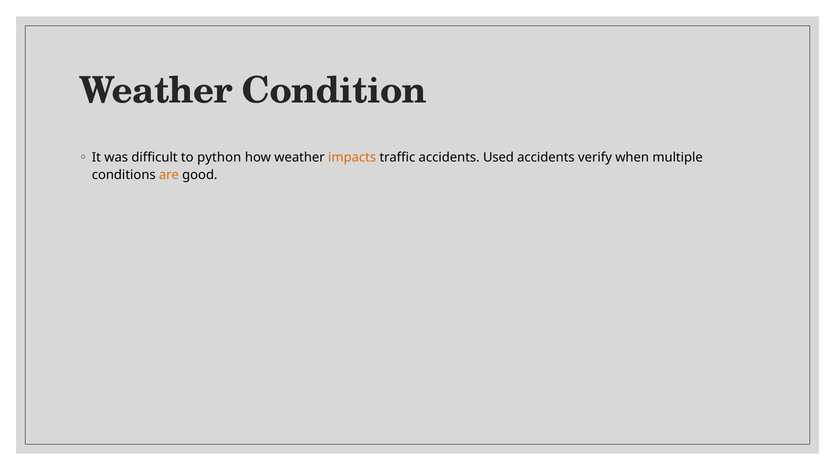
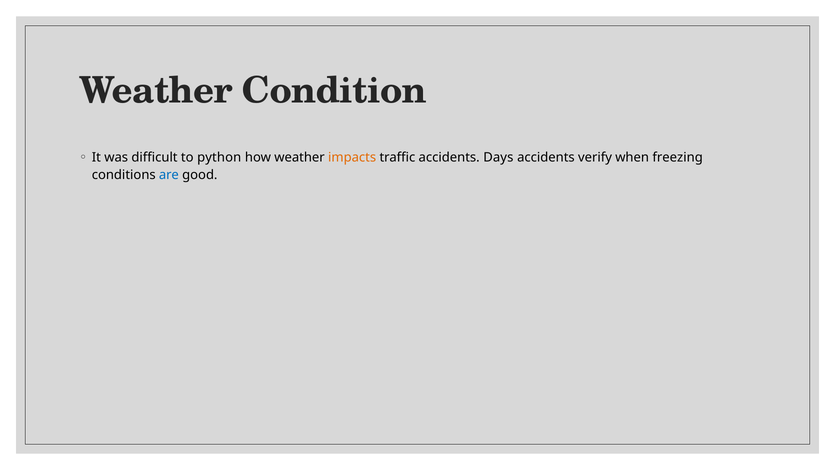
Used: Used -> Days
multiple: multiple -> freezing
are colour: orange -> blue
